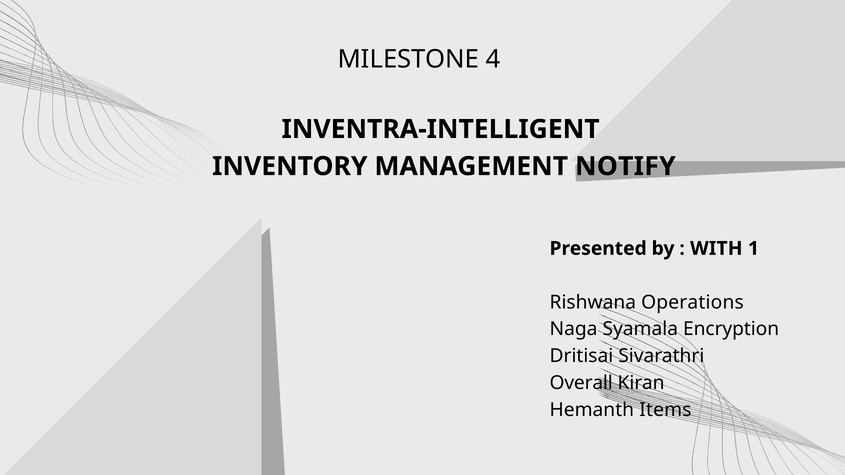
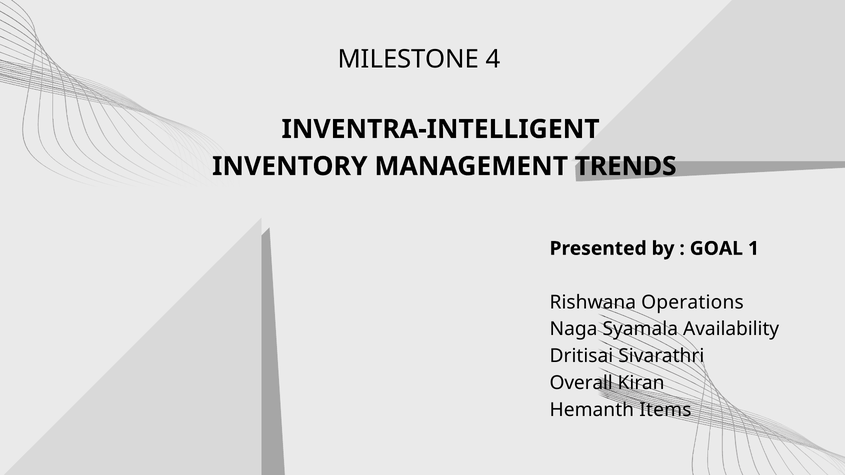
NOTIFY: NOTIFY -> TRENDS
WITH: WITH -> GOAL
Encryption: Encryption -> Availability
